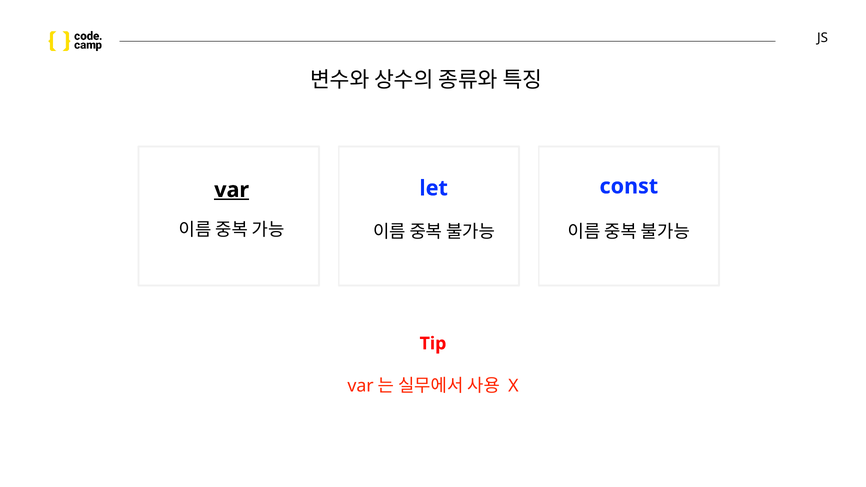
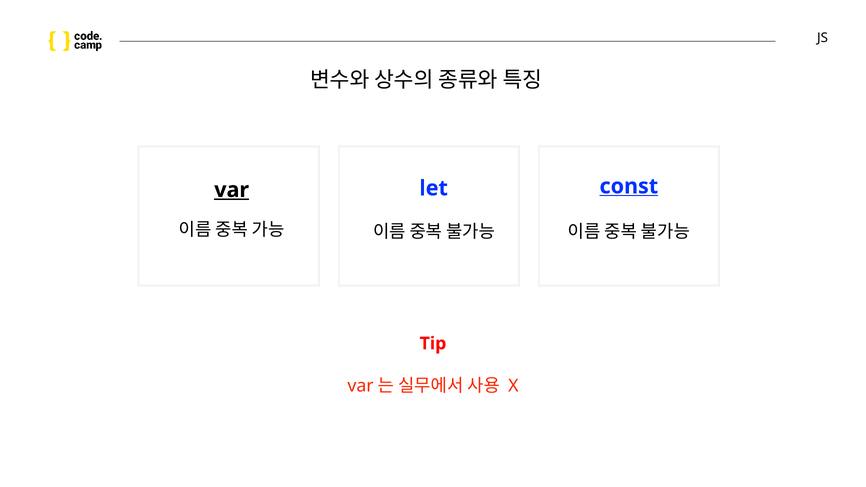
const underline: none -> present
